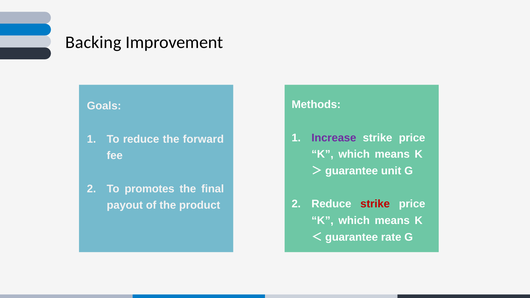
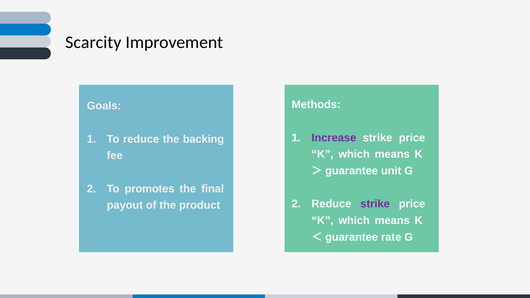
Backing: Backing -> Scarcity
forward: forward -> backing
strike at (375, 204) colour: red -> purple
